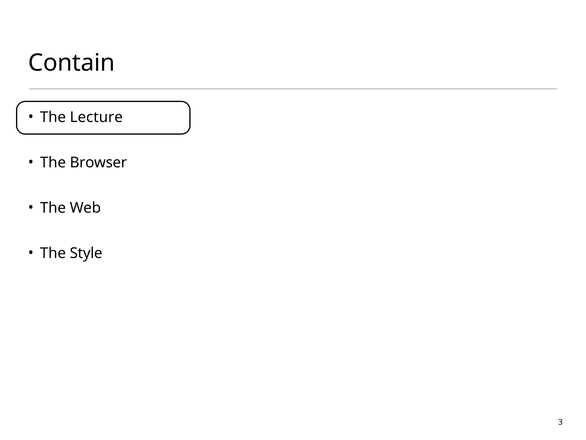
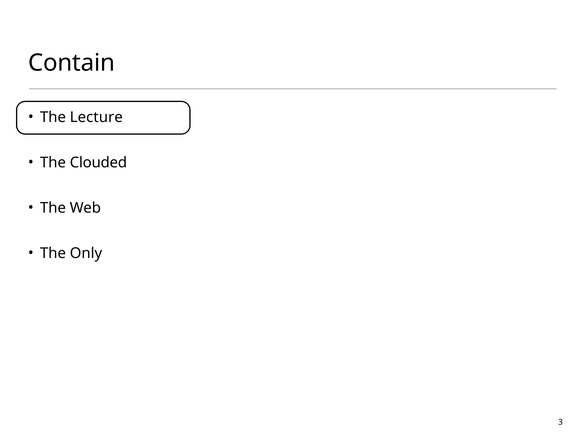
Browser: Browser -> Clouded
Style: Style -> Only
